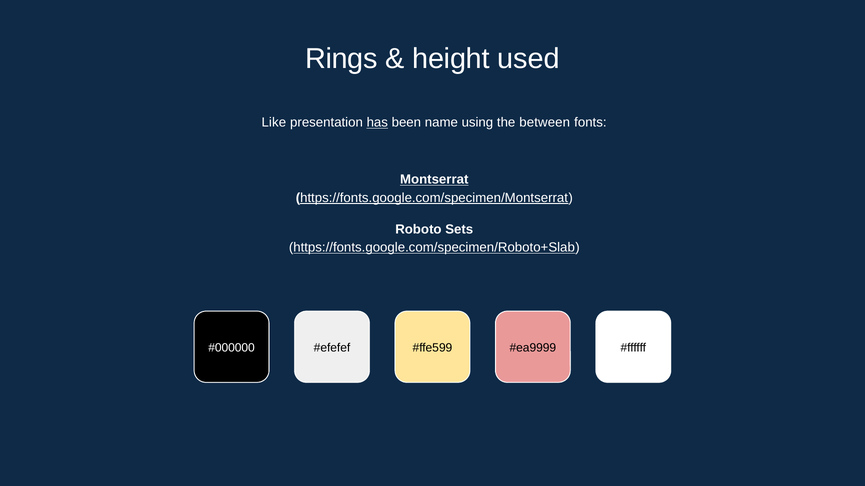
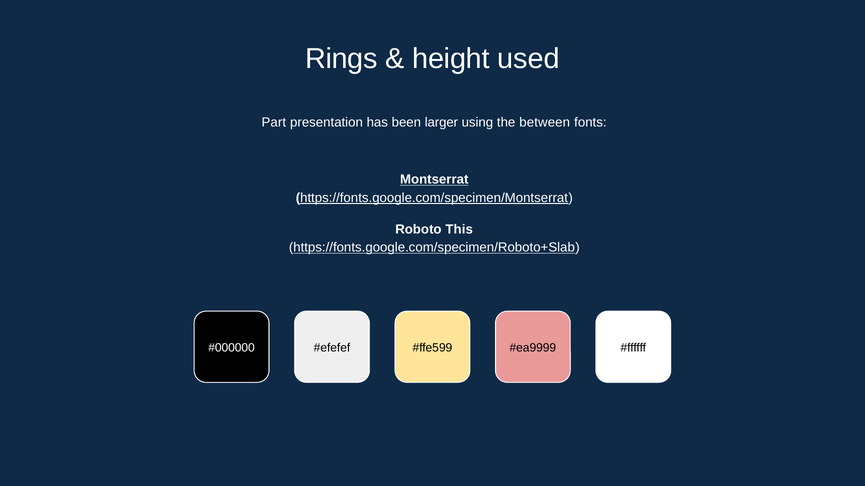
Like: Like -> Part
has underline: present -> none
name: name -> larger
Sets: Sets -> This
